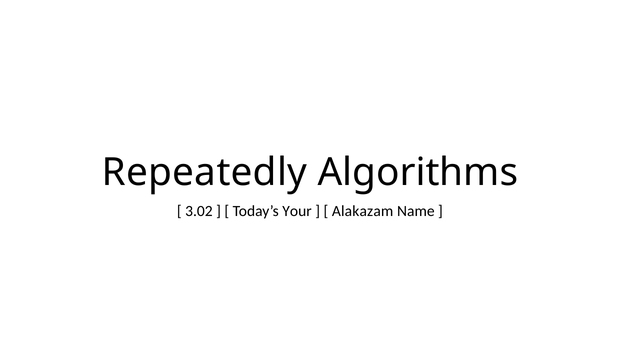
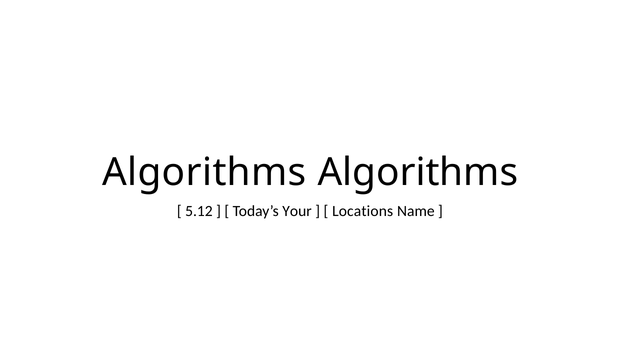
Repeatedly at (204, 172): Repeatedly -> Algorithms
3.02: 3.02 -> 5.12
Alakazam: Alakazam -> Locations
